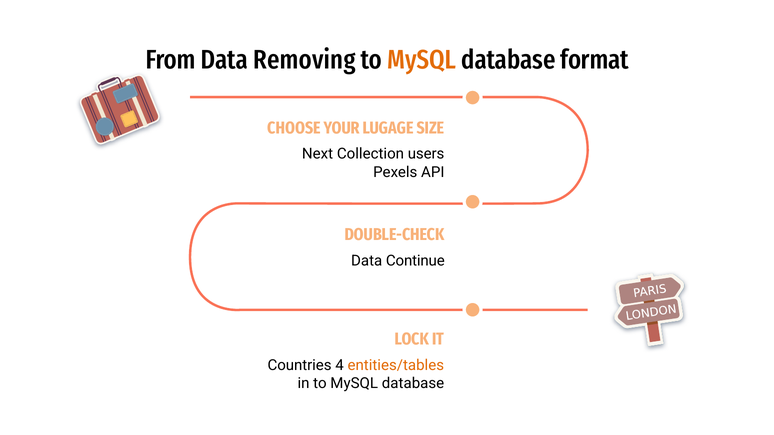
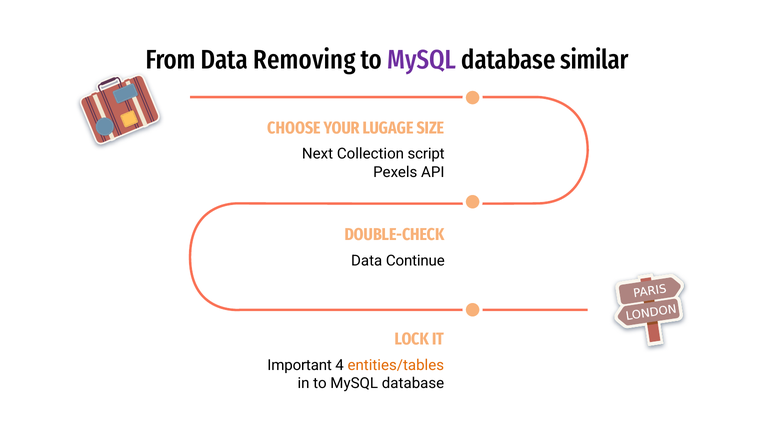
MySQL at (422, 60) colour: orange -> purple
format: format -> similar
users: users -> script
Countries: Countries -> Important
